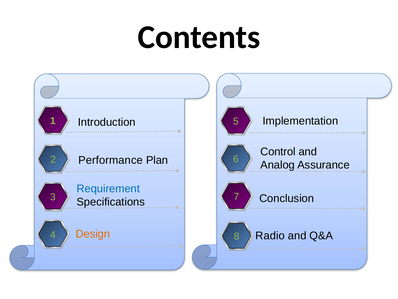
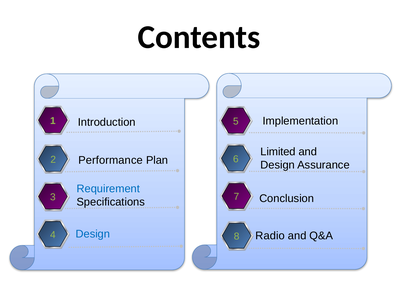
Control: Control -> Limited
Analog at (278, 165): Analog -> Design
Design at (93, 234) colour: orange -> blue
